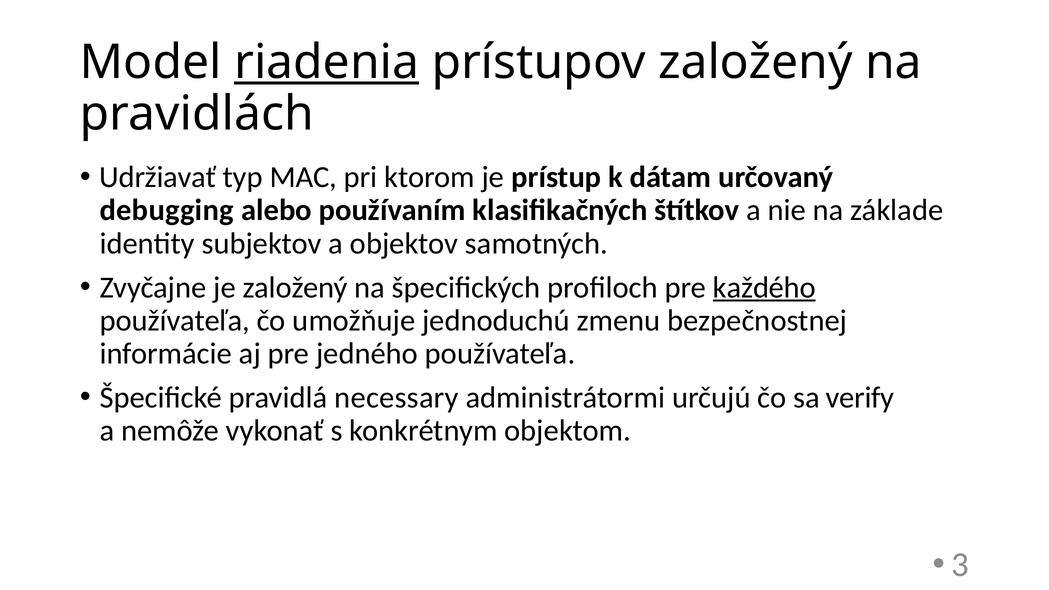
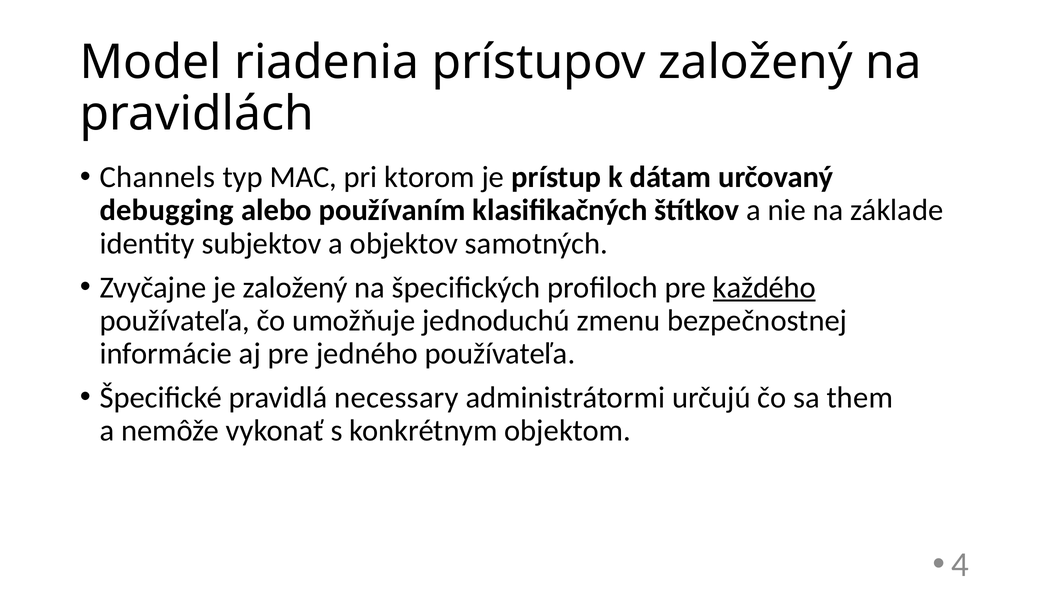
riadenia underline: present -> none
Udržiavať: Udržiavať -> Channels
verify: verify -> them
3: 3 -> 4
